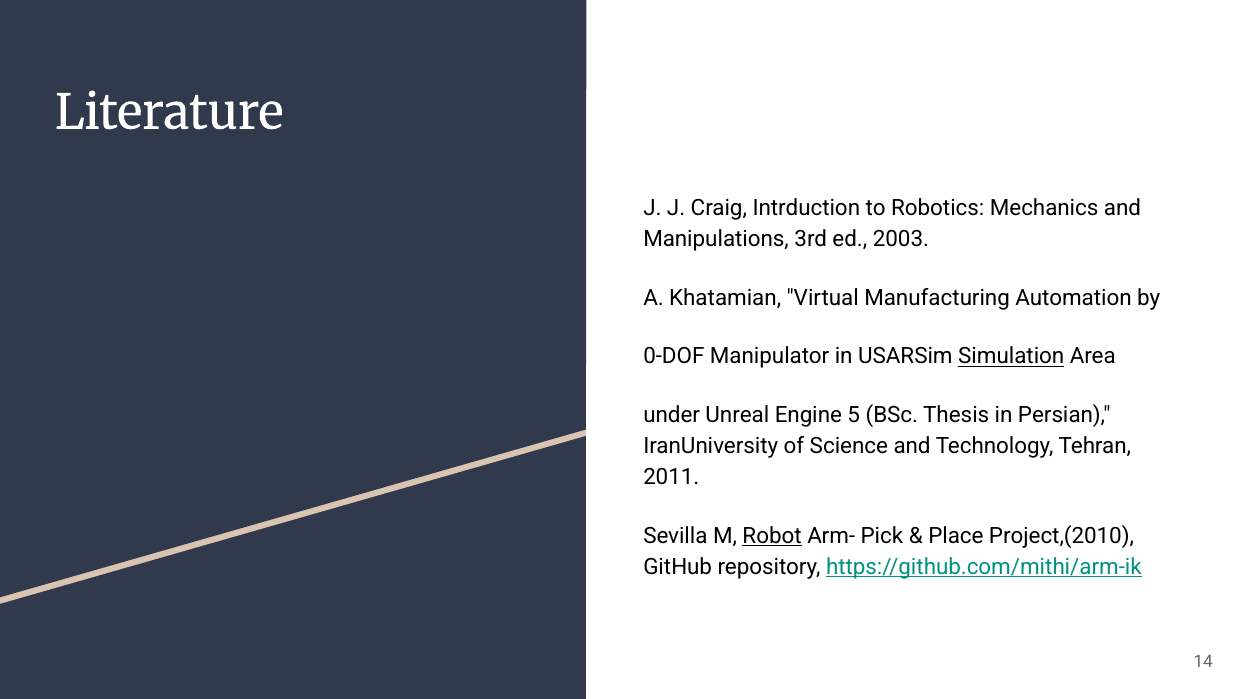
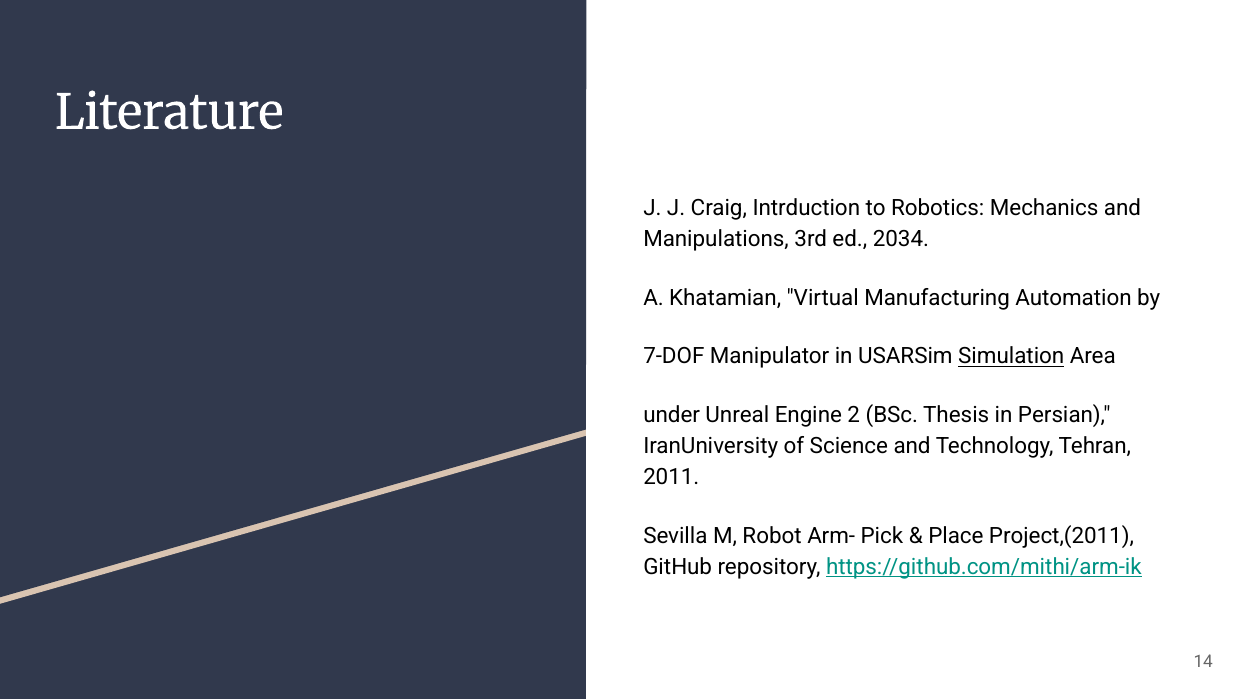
2003: 2003 -> 2034
0-DOF: 0-DOF -> 7-DOF
5: 5 -> 2
Robot underline: present -> none
Project,(2010: Project,(2010 -> Project,(2011
